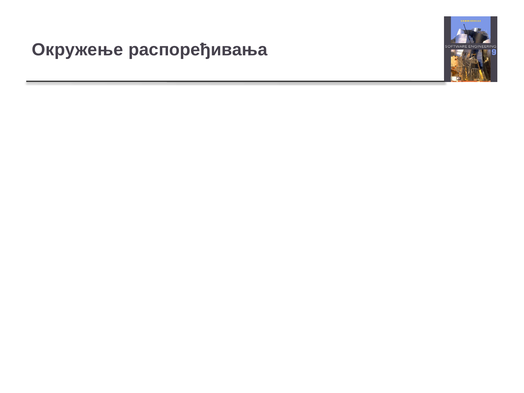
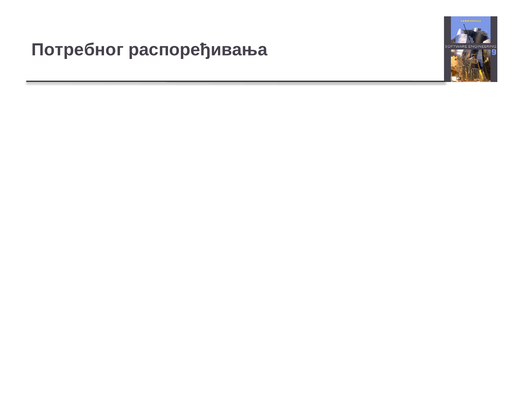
Окружење: Окружење -> Потребног
